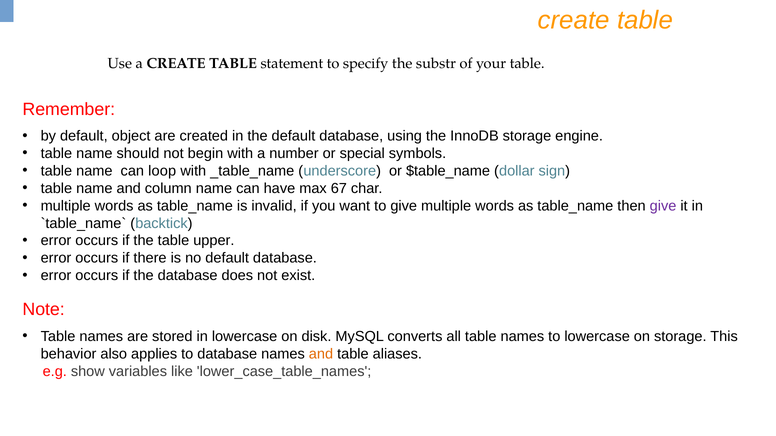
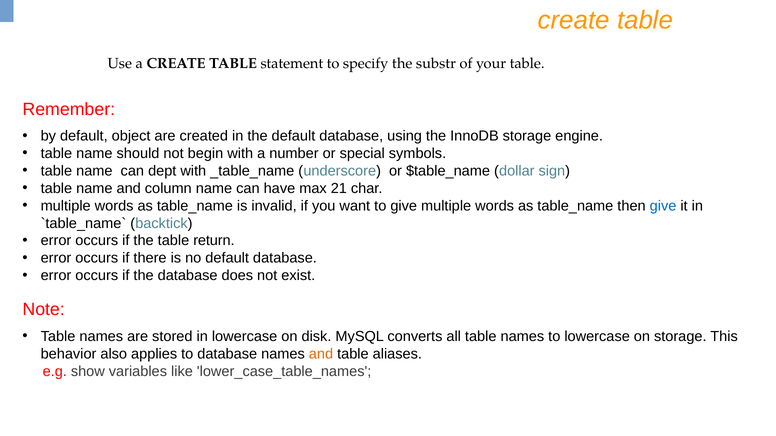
loop: loop -> dept
67: 67 -> 21
give at (663, 206) colour: purple -> blue
upper: upper -> return
